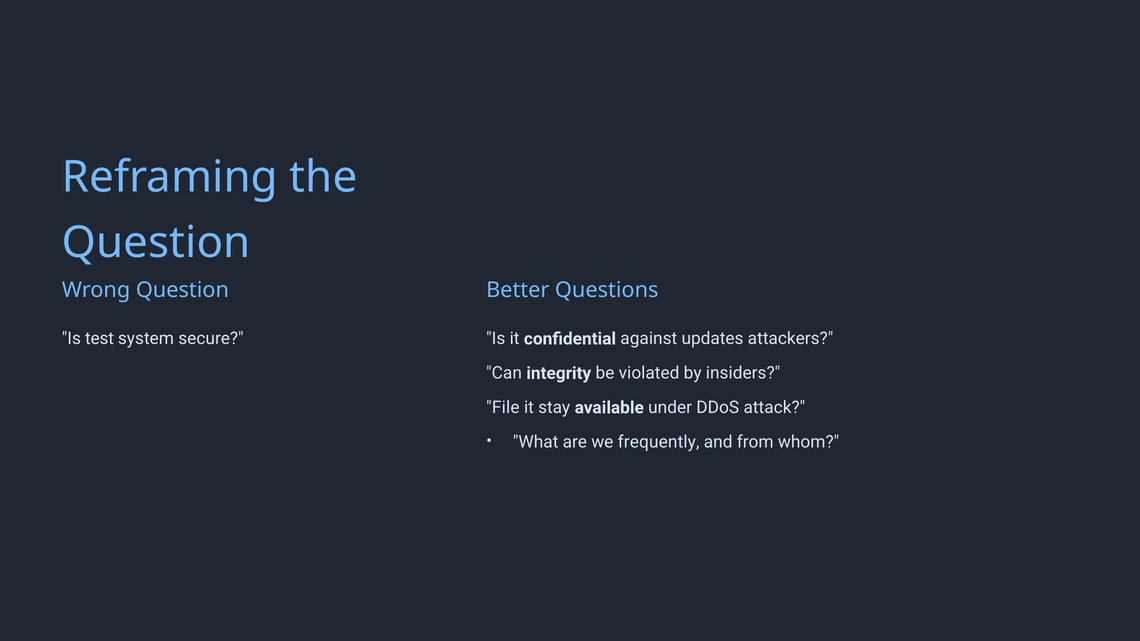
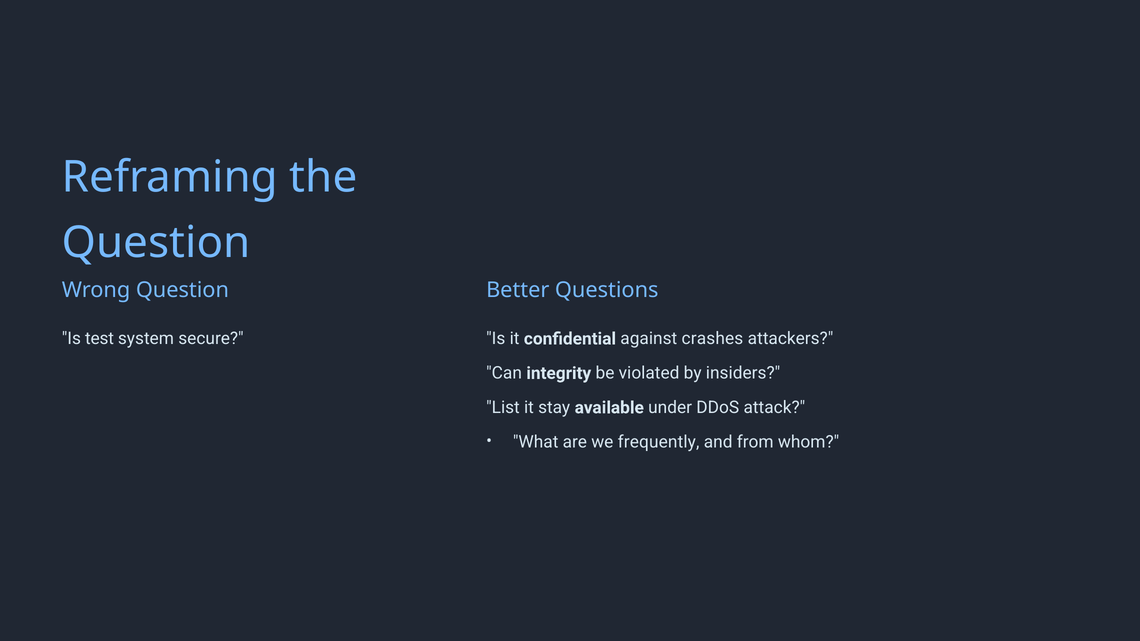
updates: updates -> crashes
File: File -> List
